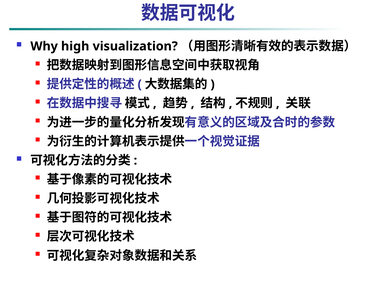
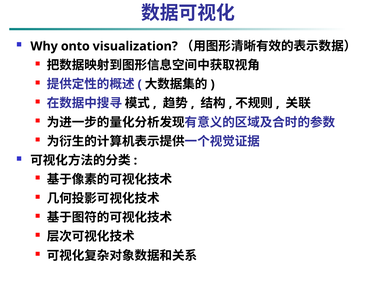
high: high -> onto
